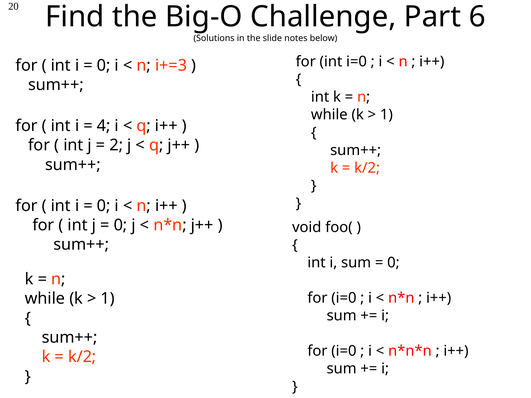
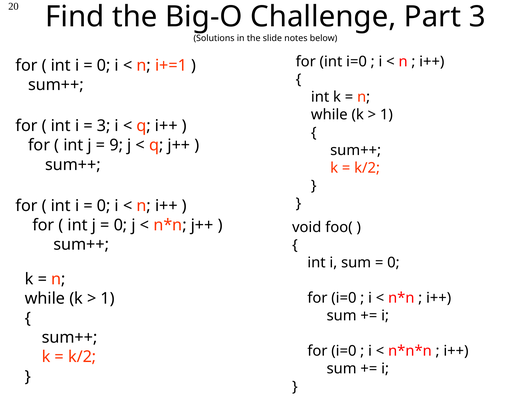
Part 6: 6 -> 3
i+=3: i+=3 -> i+=1
4 at (104, 126): 4 -> 3
2: 2 -> 9
